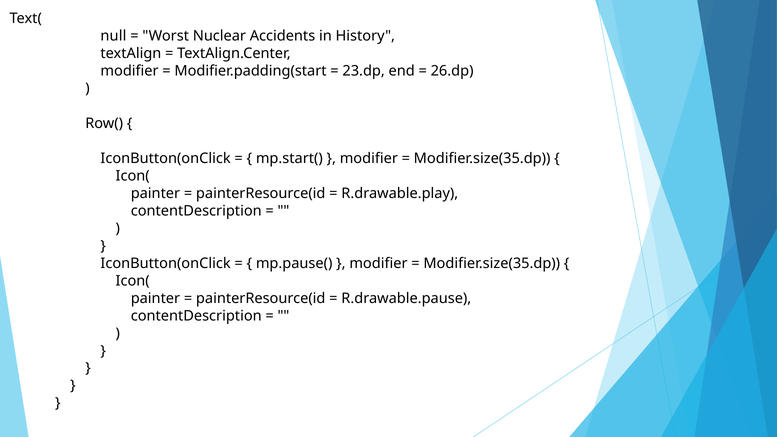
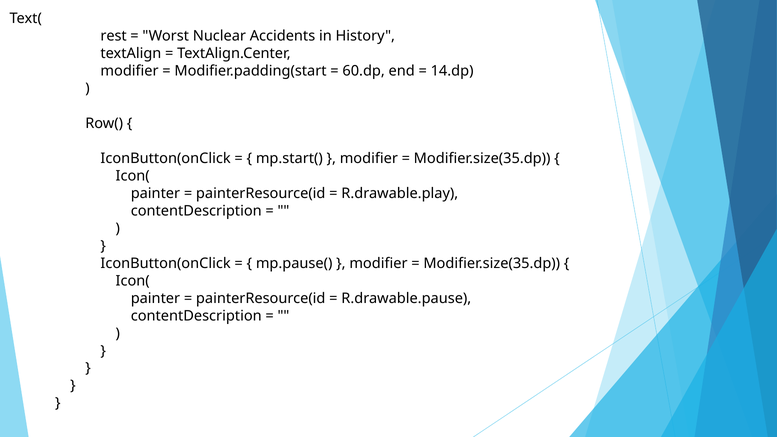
null: null -> rest
23.dp: 23.dp -> 60.dp
26.dp: 26.dp -> 14.dp
